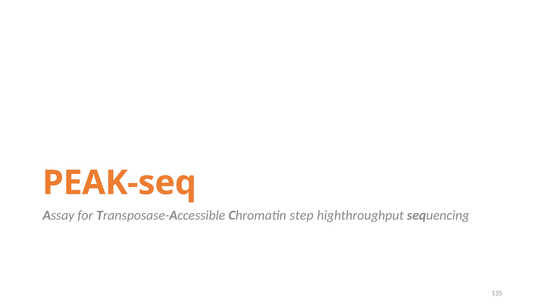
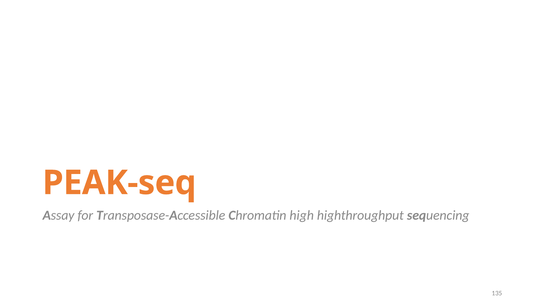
step: step -> high
